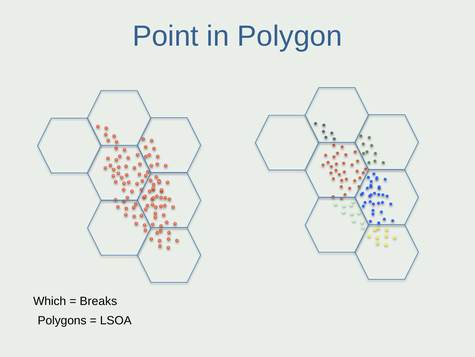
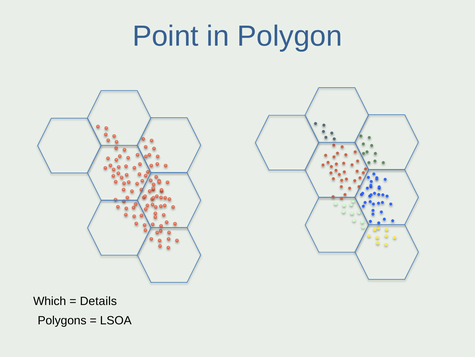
Breaks: Breaks -> Details
